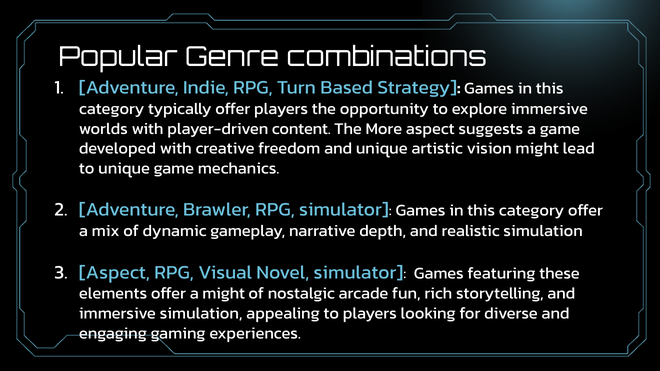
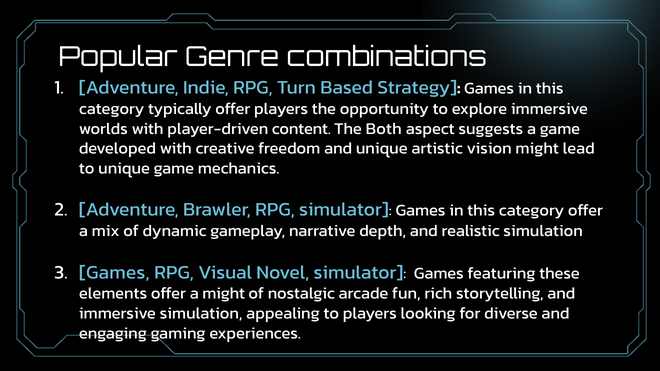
More: More -> Both
Aspect at (114, 272): Aspect -> Games
